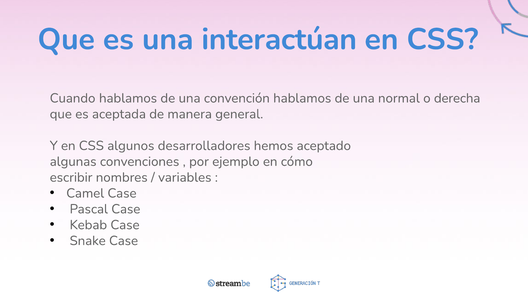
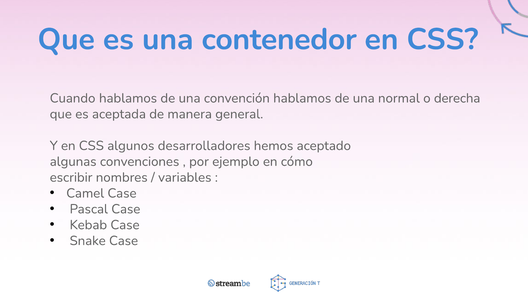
interactúan: interactúan -> contenedor
